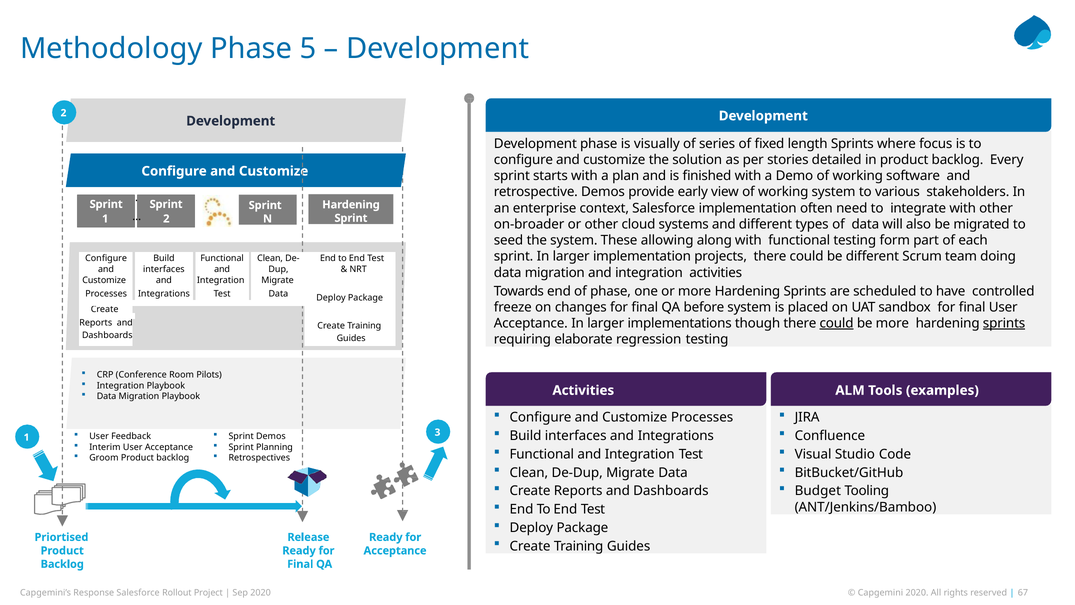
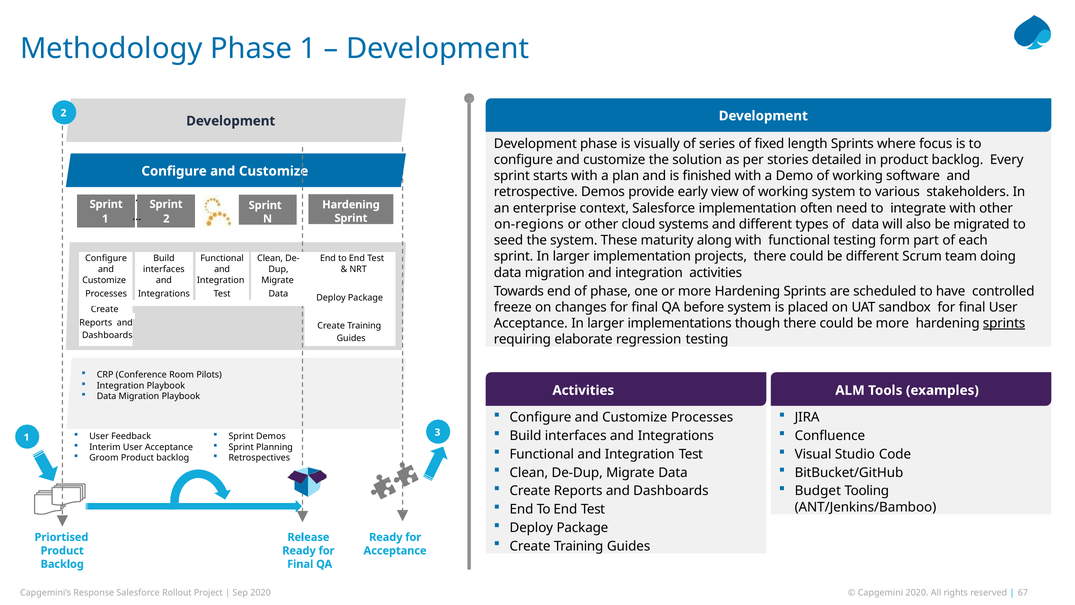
Phase 5: 5 -> 1
on-broader: on-broader -> on-regions
allowing: allowing -> maturity
could at (837, 323) underline: present -> none
